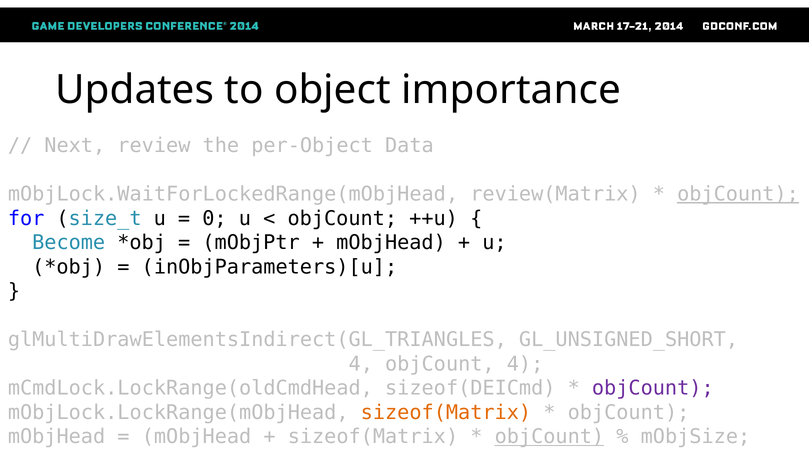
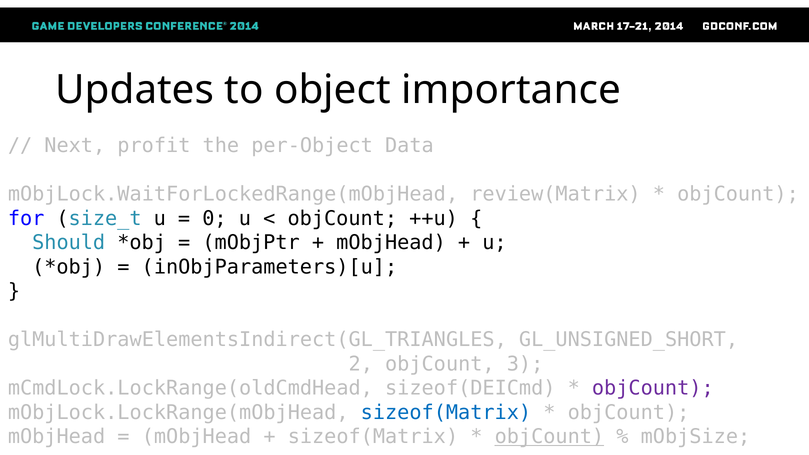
review: review -> profit
objCount at (738, 194) underline: present -> none
Become: Become -> Should
4 at (361, 364): 4 -> 2
objCount 4: 4 -> 3
sizeof(Matrix at (446, 413) colour: orange -> blue
